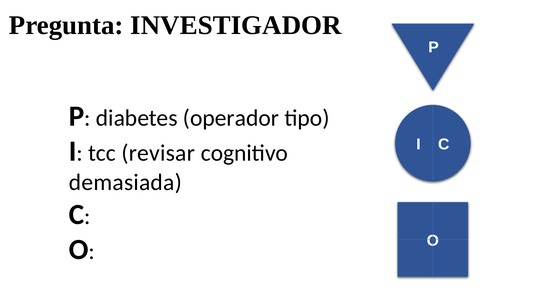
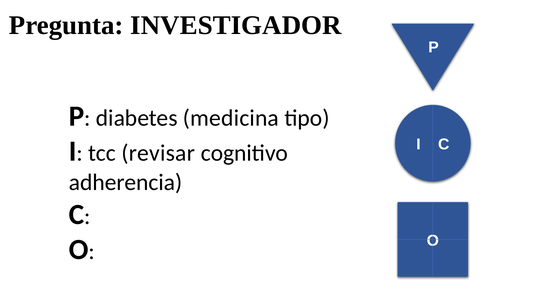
operador: operador -> medicina
demasiada: demasiada -> adherencia
